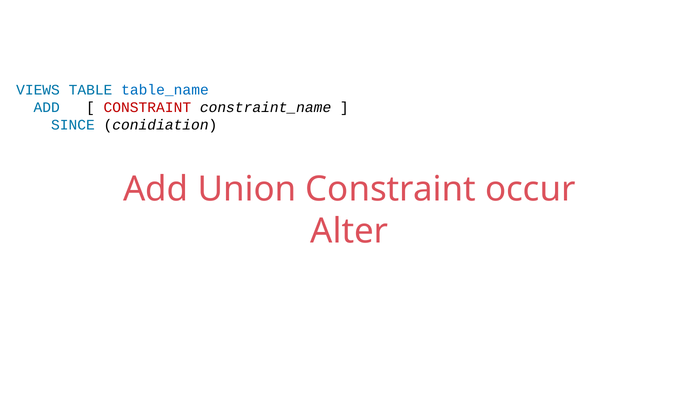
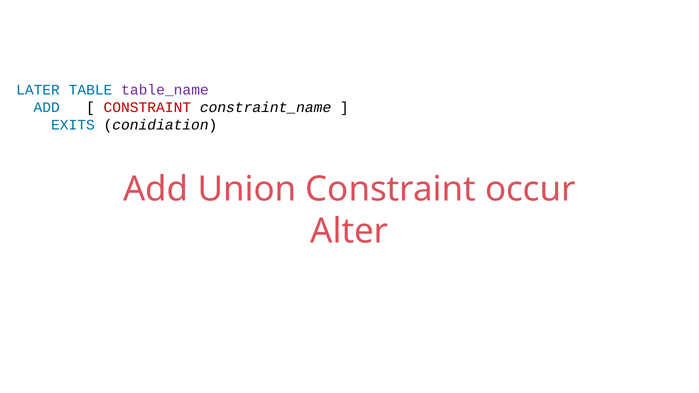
VIEWS: VIEWS -> LATER
table_name colour: blue -> purple
SINCE: SINCE -> EXITS
